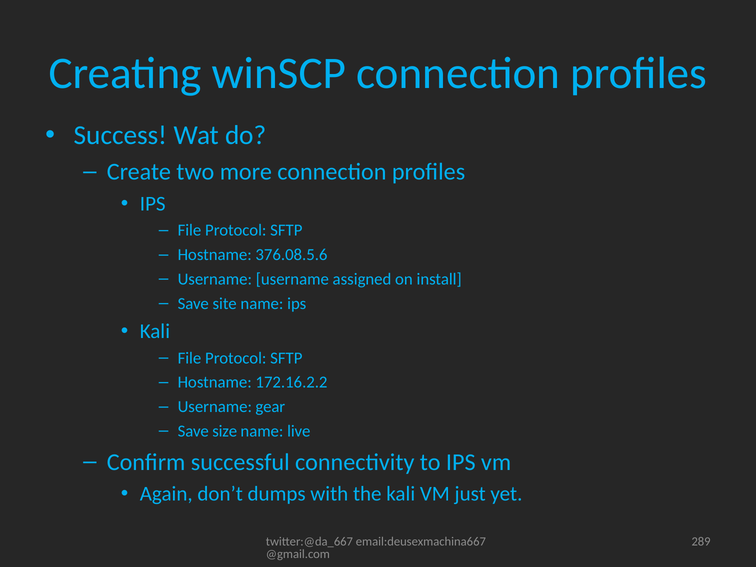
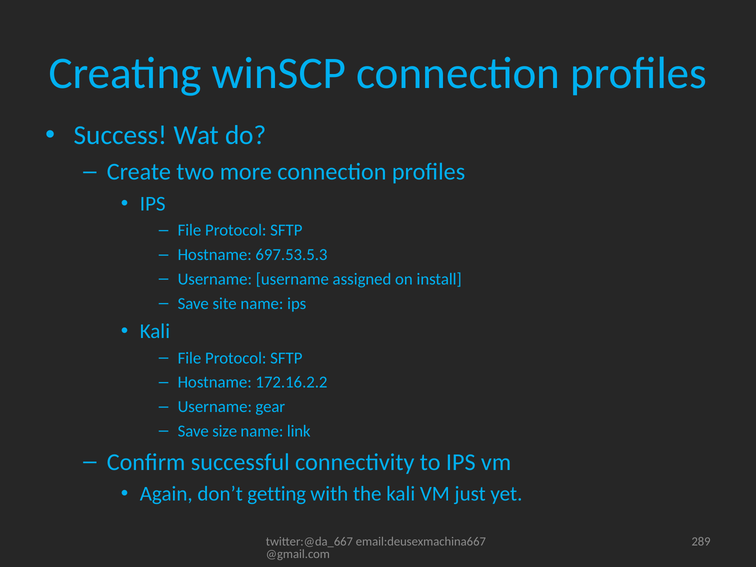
376.08.5.6: 376.08.5.6 -> 697.53.5.3
live: live -> link
dumps: dumps -> getting
